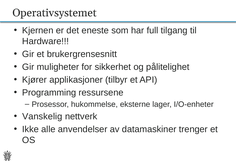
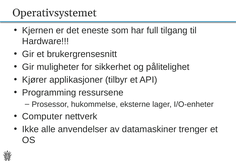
Vanskelig: Vanskelig -> Computer
